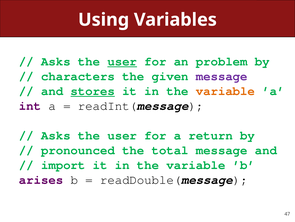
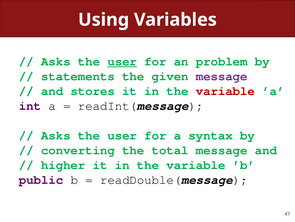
characters: characters -> statements
stores underline: present -> none
variable at (225, 91) colour: orange -> red
return: return -> syntax
pronounced: pronounced -> converting
import: import -> higher
arises: arises -> public
